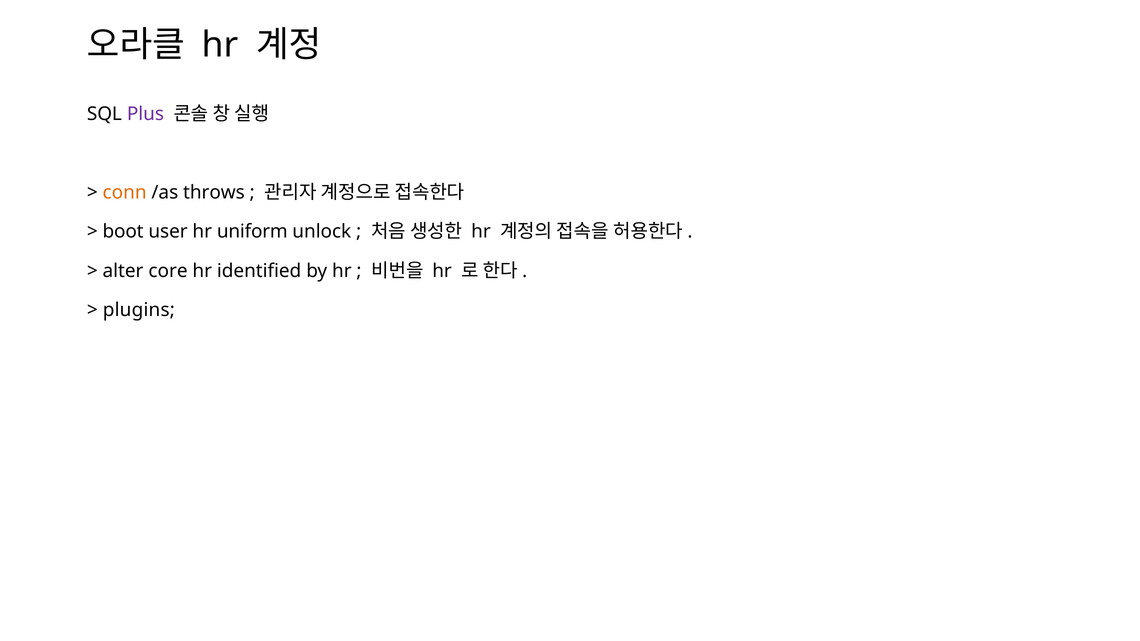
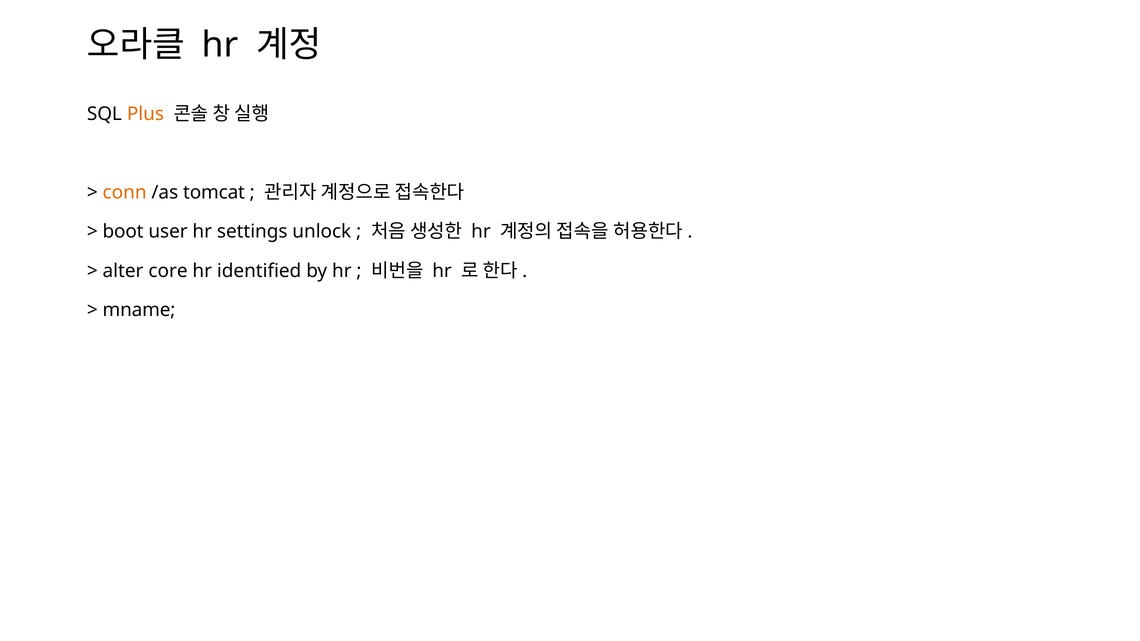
Plus colour: purple -> orange
throws: throws -> tomcat
uniform: uniform -> settings
plugins: plugins -> mname
